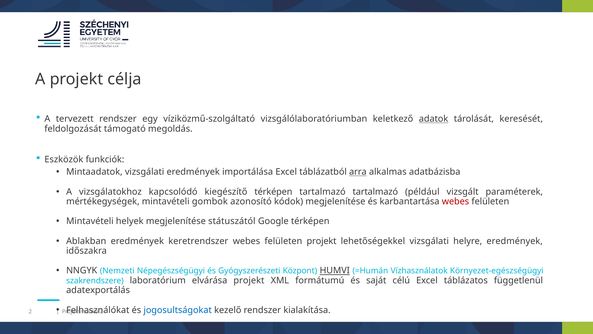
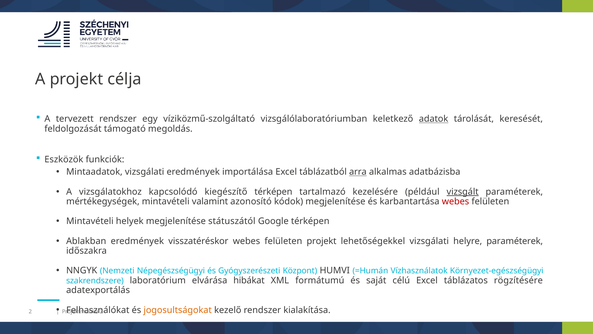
tartalmazó tartalmazó: tartalmazó -> kezelésére
vizsgált underline: none -> present
gombok: gombok -> valamint
keretrendszer: keretrendszer -> visszatéréskor
helyre eredmények: eredmények -> paraméterek
HUMVI underline: present -> none
elvárása projekt: projekt -> hibákat
függetlenül: függetlenül -> rögzítésére
jogosultságokat colour: blue -> orange
